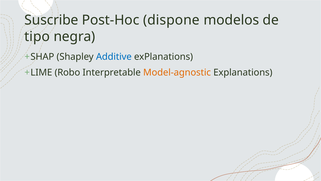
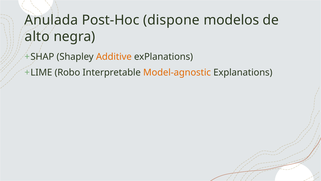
Suscribe: Suscribe -> Anulada
tipo: tipo -> alto
Additive colour: blue -> orange
